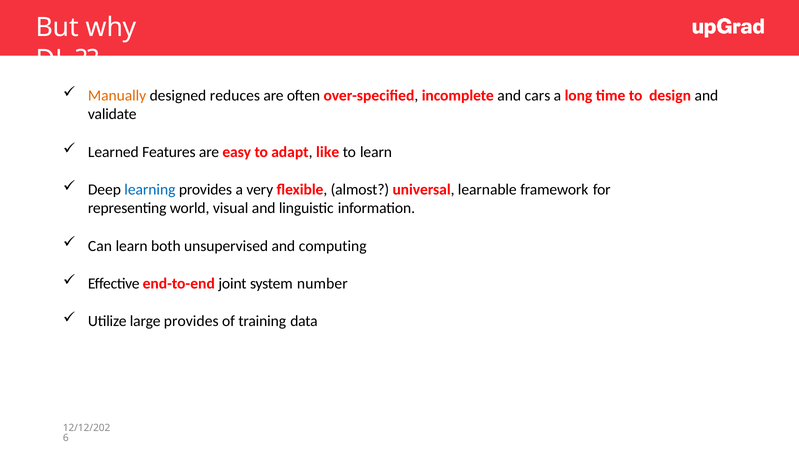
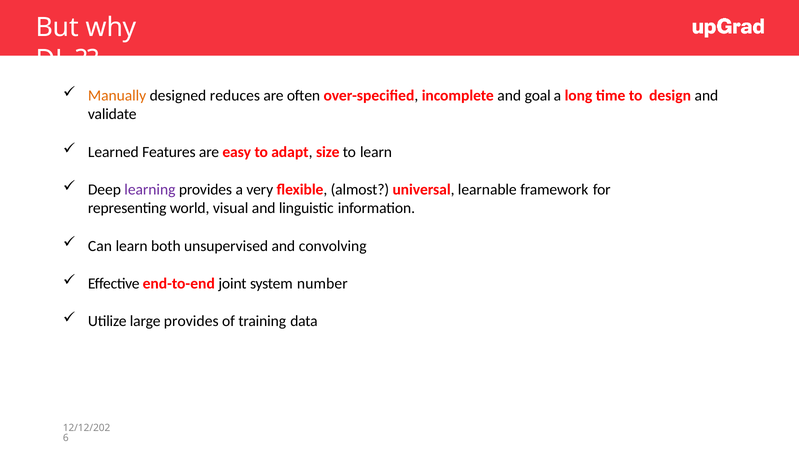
cars: cars -> goal
like: like -> size
learning colour: blue -> purple
computing: computing -> convolving
